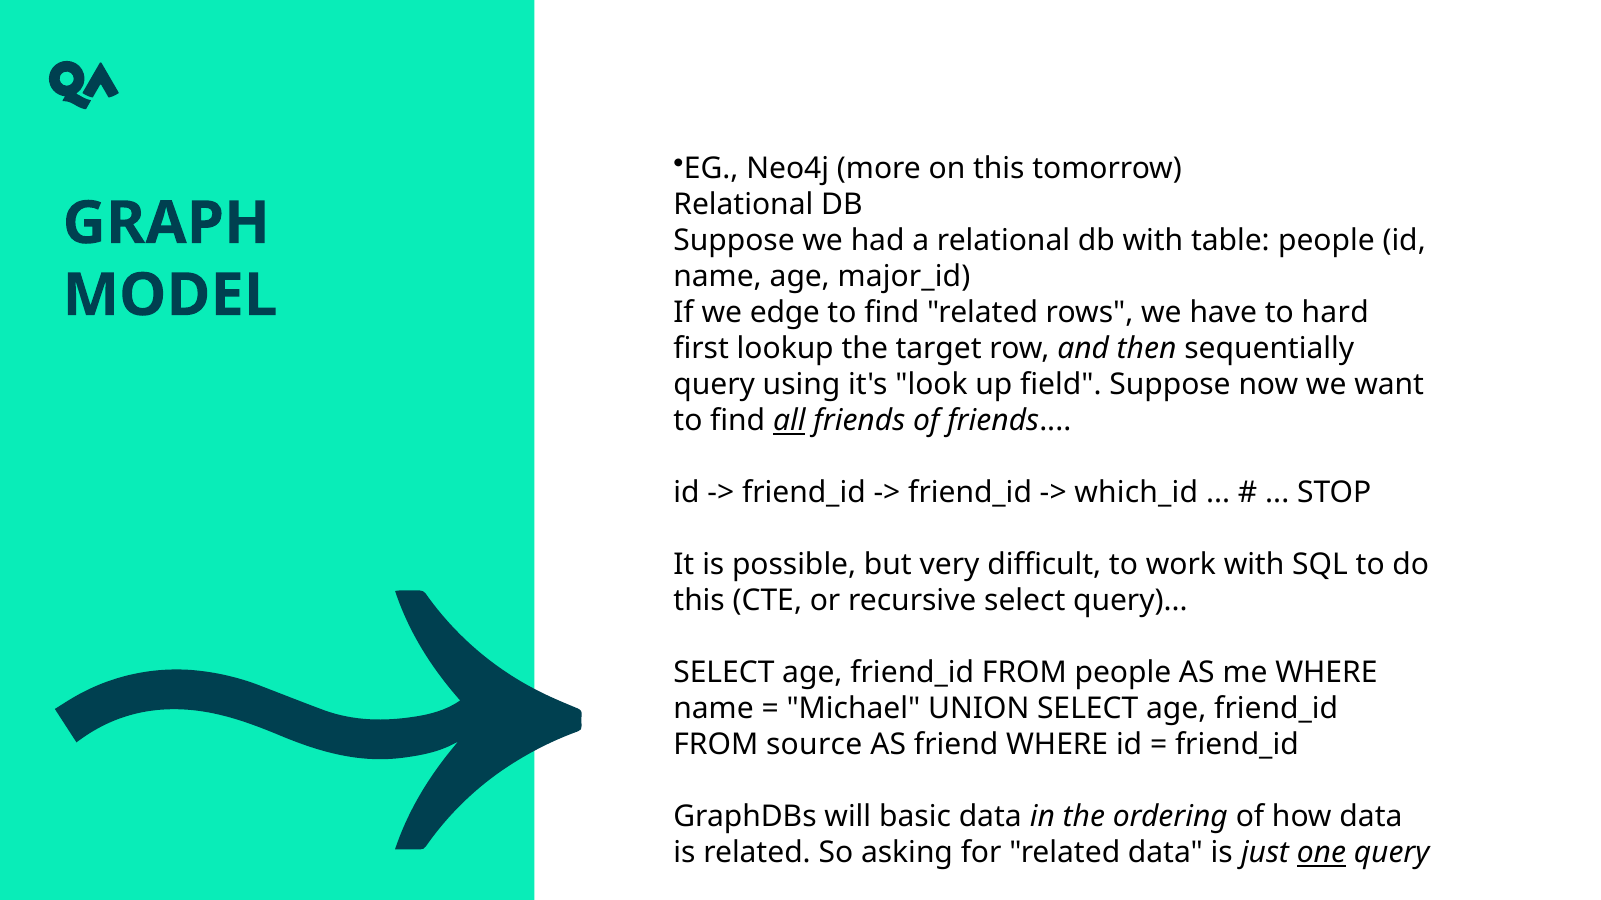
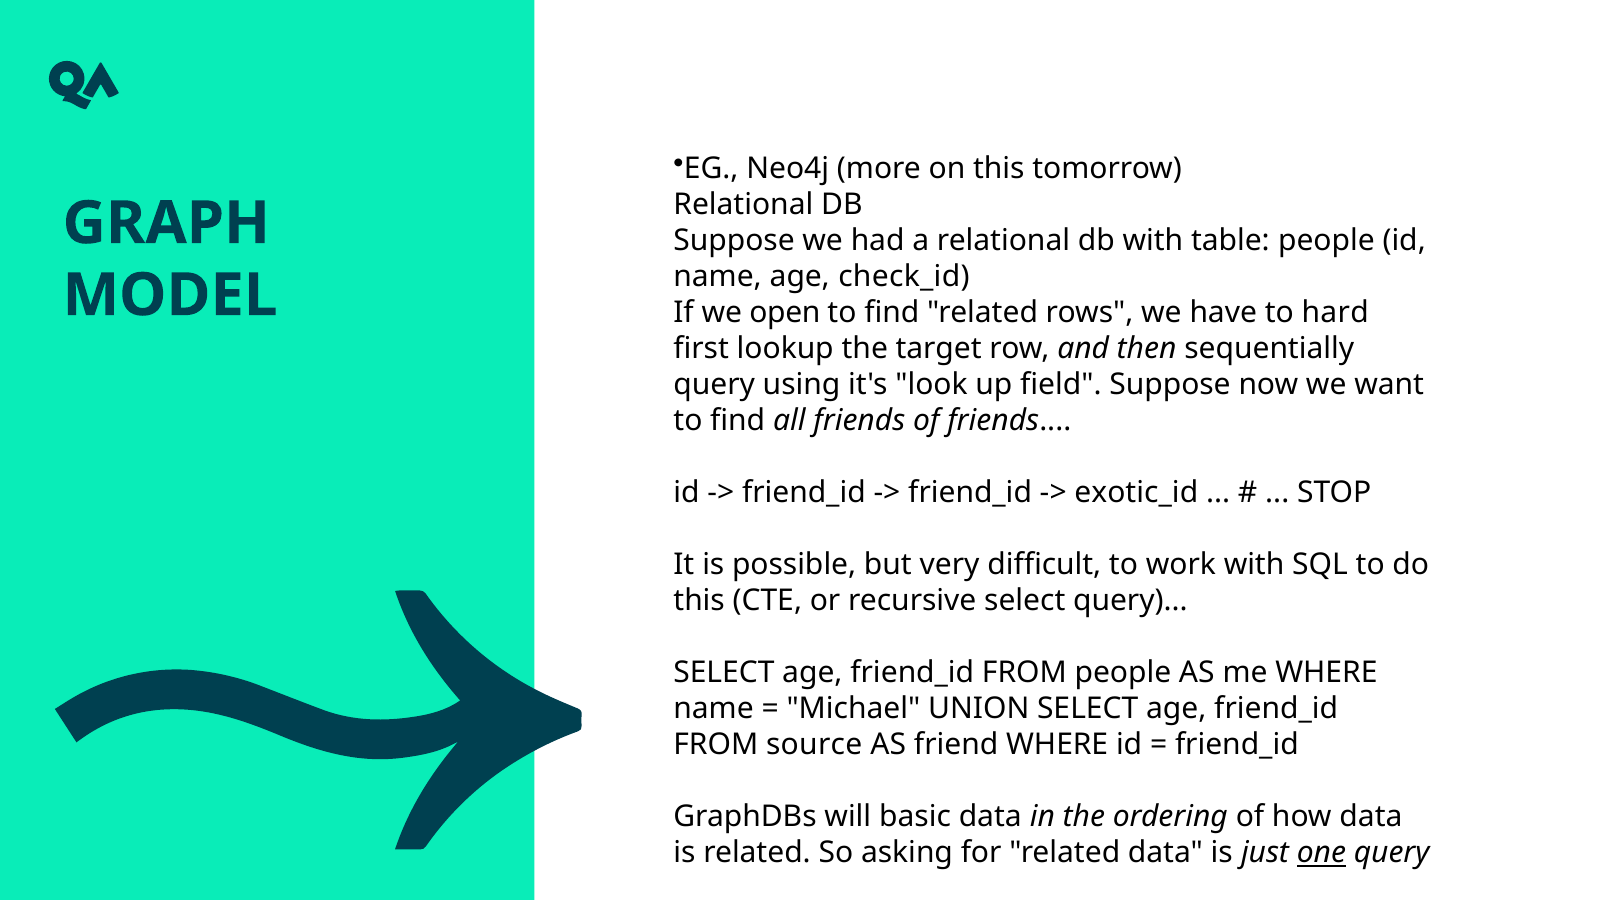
major_id: major_id -> check_id
edge: edge -> open
all underline: present -> none
which_id: which_id -> exotic_id
